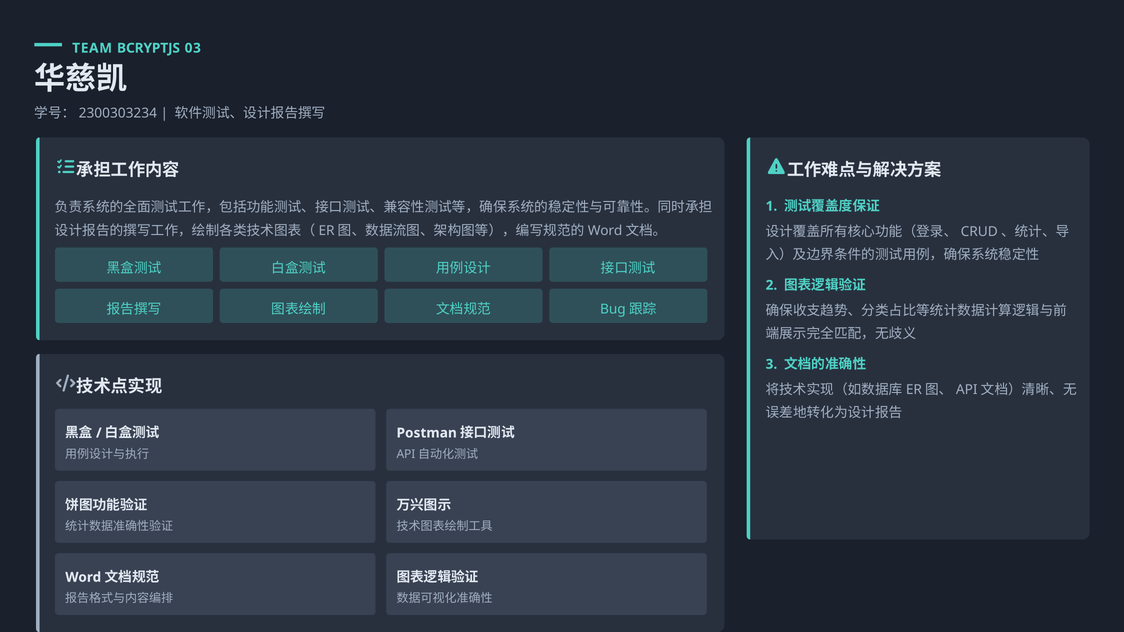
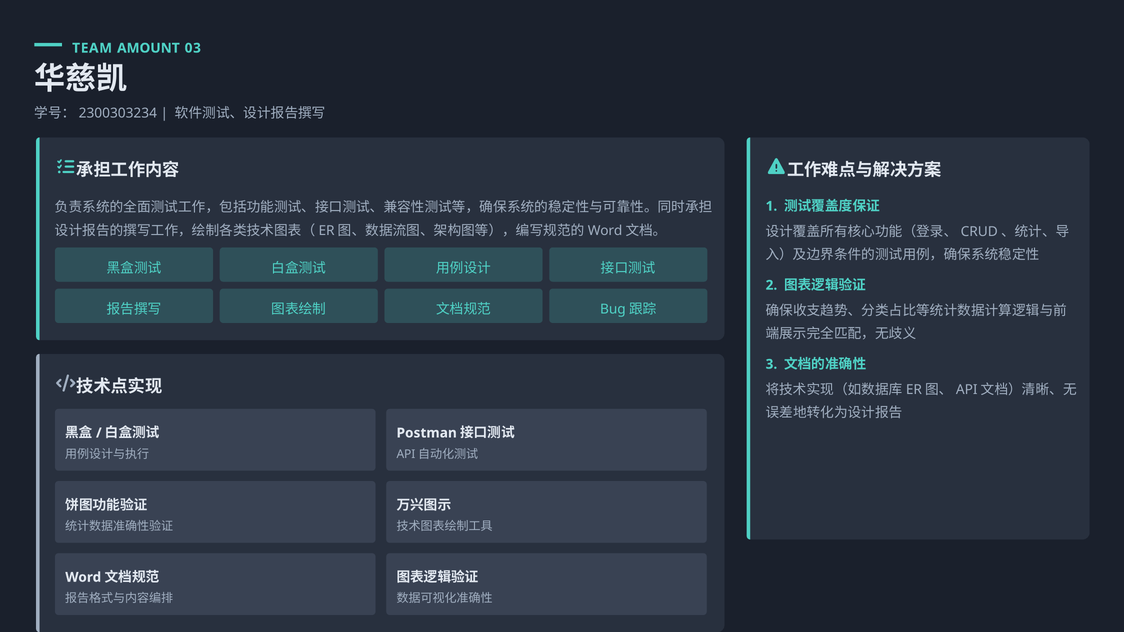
BCRYPTJS: BCRYPTJS -> AMOUNT
